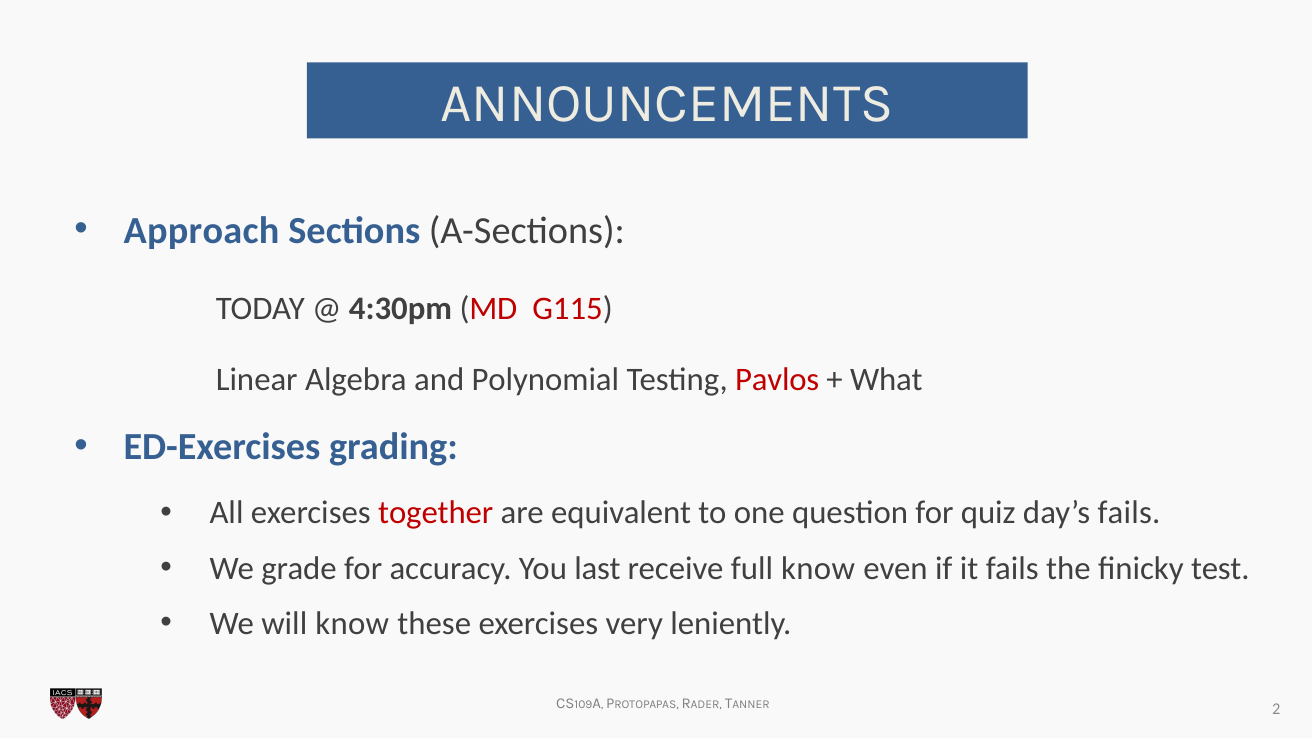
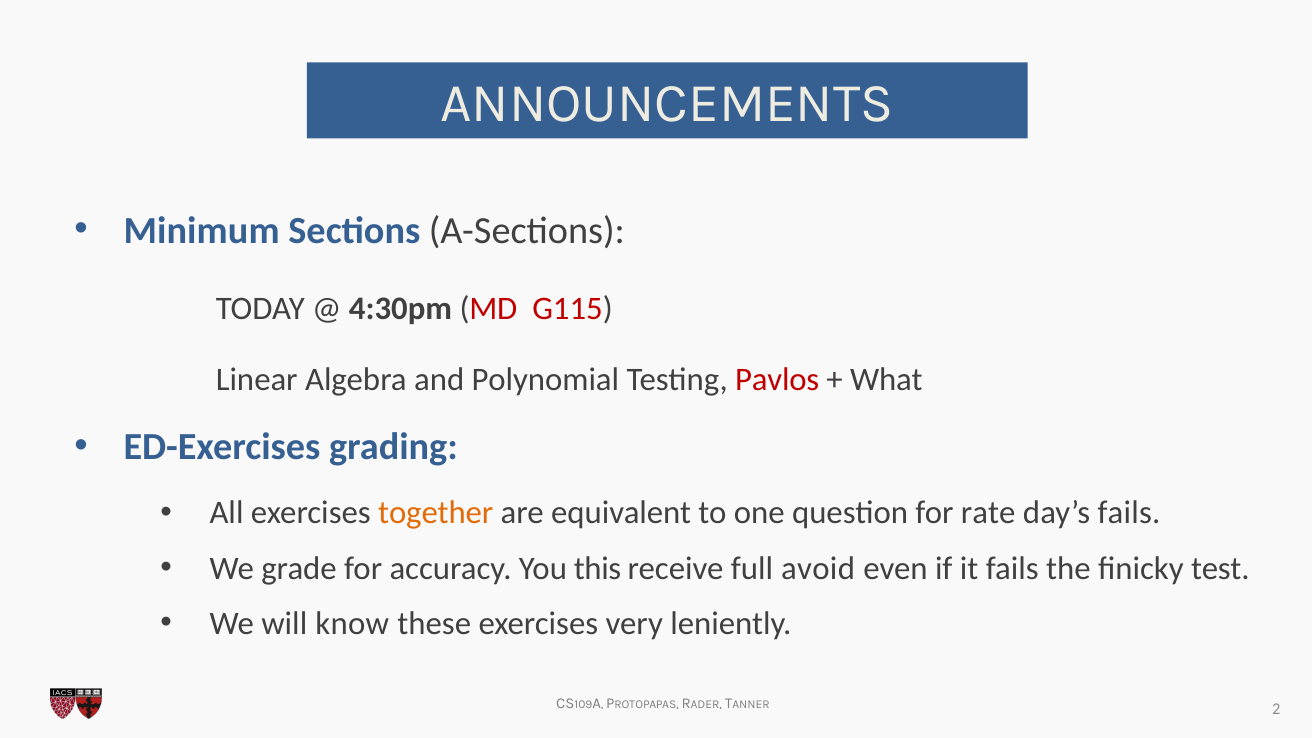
Approach: Approach -> Minimum
together colour: red -> orange
quiz: quiz -> rate
last: last -> this
full know: know -> avoid
